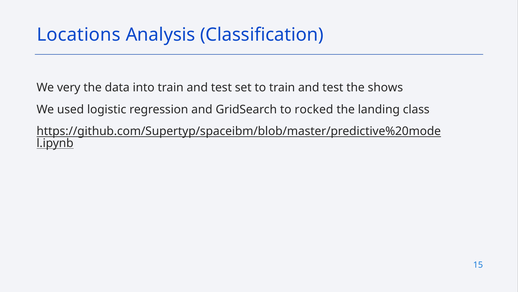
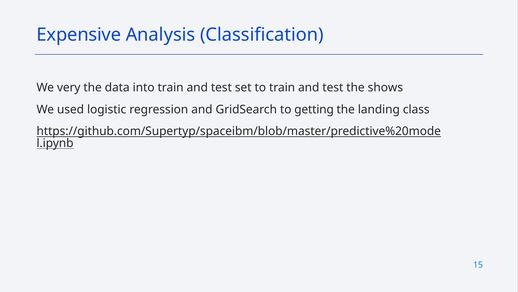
Locations: Locations -> Expensive
rocked: rocked -> getting
